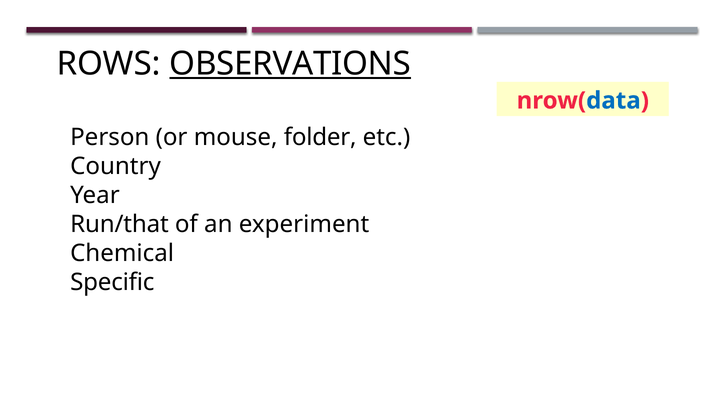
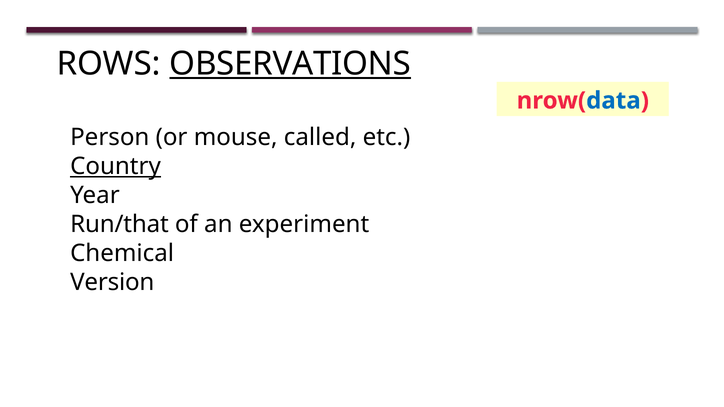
folder: folder -> called
Country underline: none -> present
Specific: Specific -> Version
